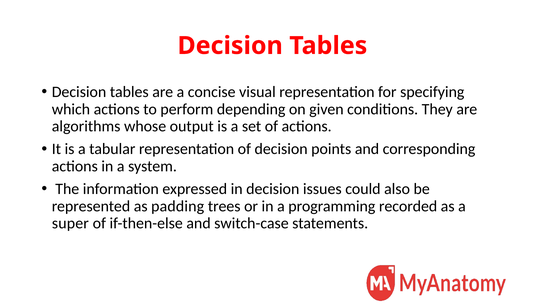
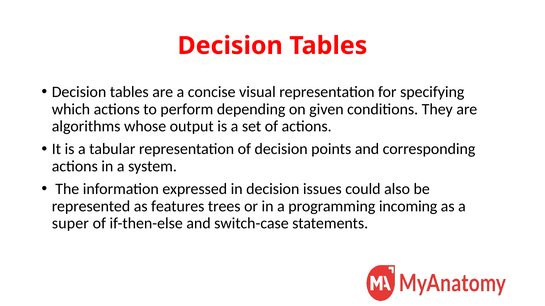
padding: padding -> features
recorded: recorded -> incoming
